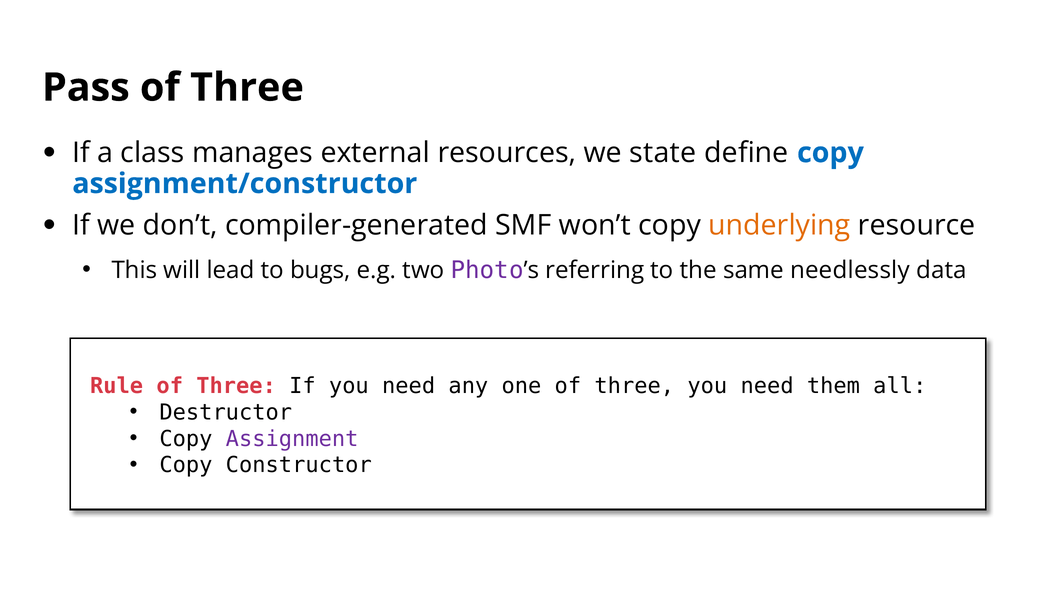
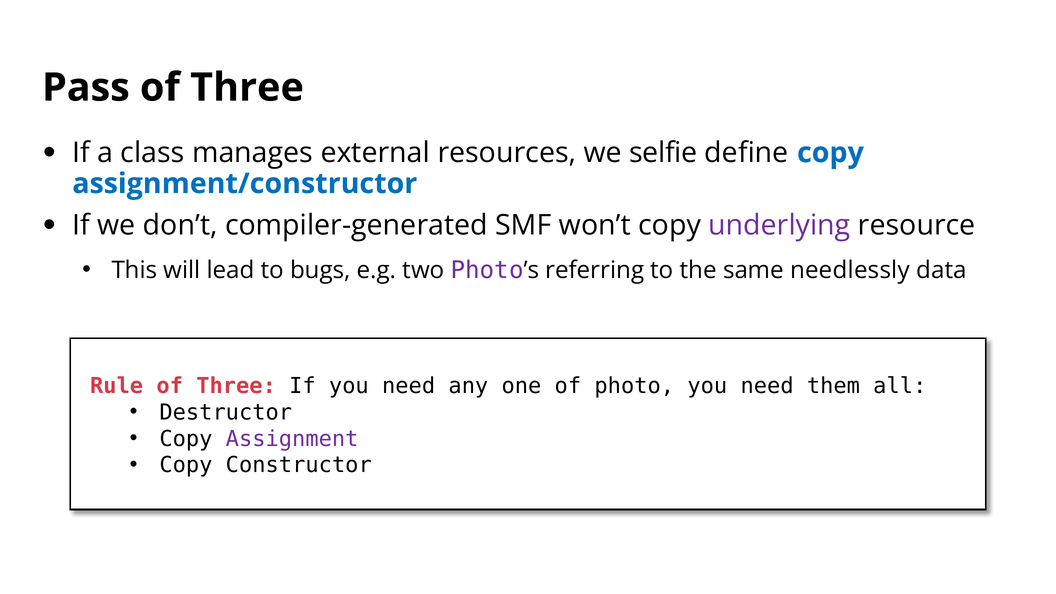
state: state -> selfie
underlying colour: orange -> purple
one of three: three -> photo
